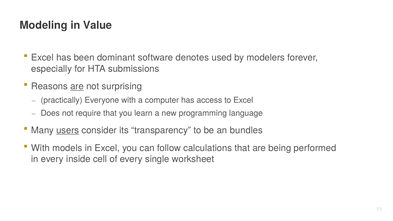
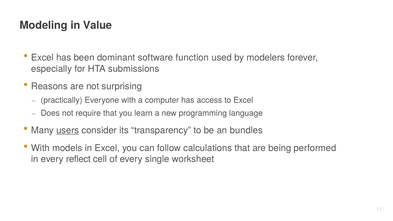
denotes: denotes -> function
are at (77, 86) underline: present -> none
inside: inside -> reflect
